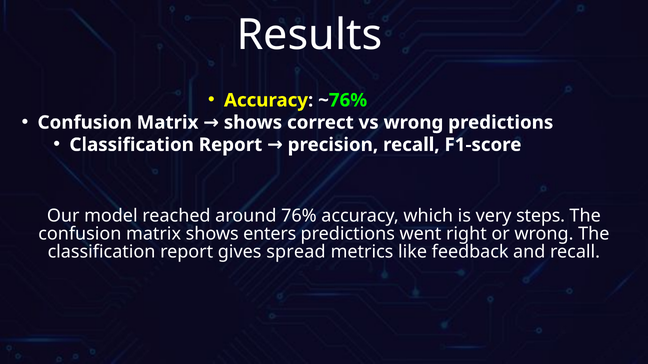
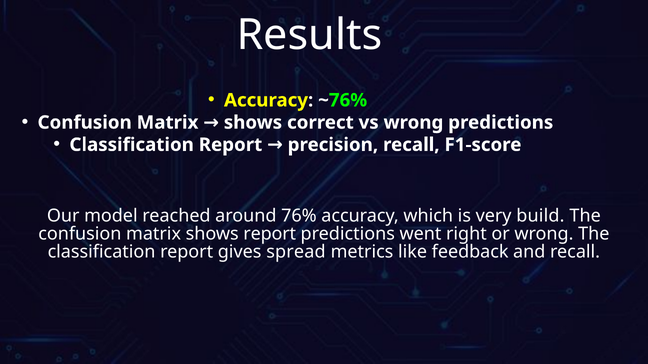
steps: steps -> build
shows enters: enters -> report
